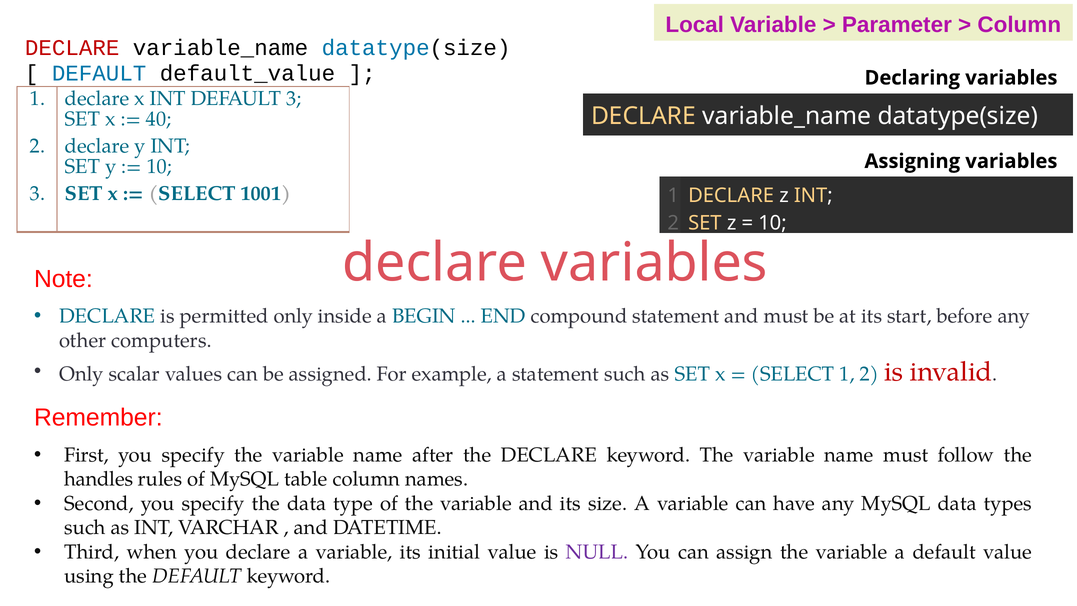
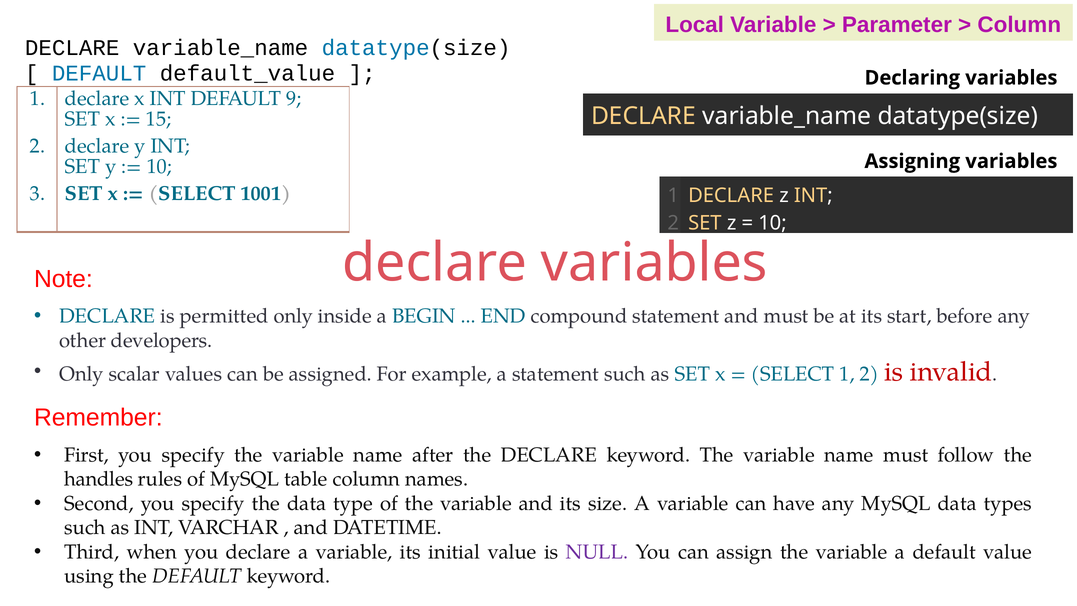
DECLARE at (72, 48) colour: red -> black
DEFAULT 3: 3 -> 9
40: 40 -> 15
computers: computers -> developers
